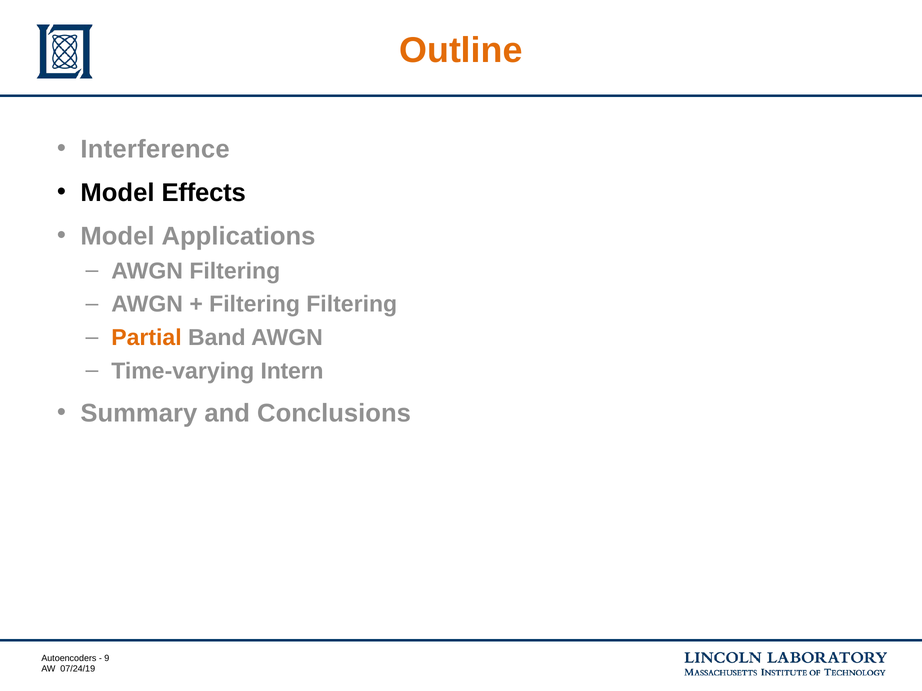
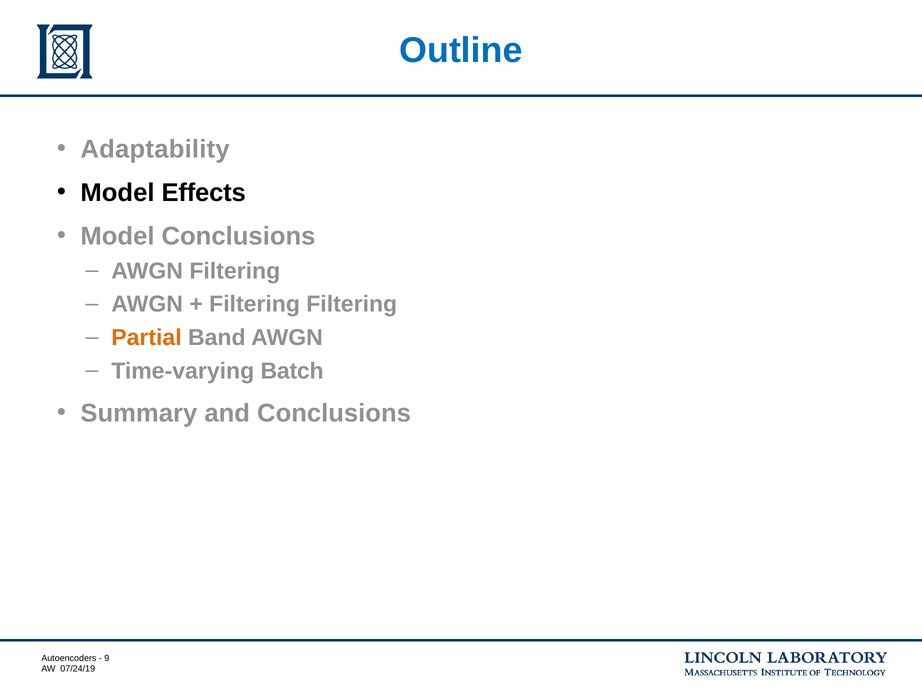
Outline colour: orange -> blue
Interference: Interference -> Adaptability
Model Applications: Applications -> Conclusions
Intern: Intern -> Batch
